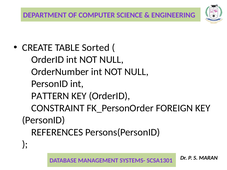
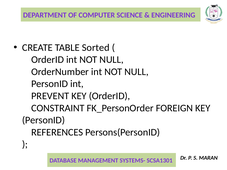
PATTERN: PATTERN -> PREVENT
